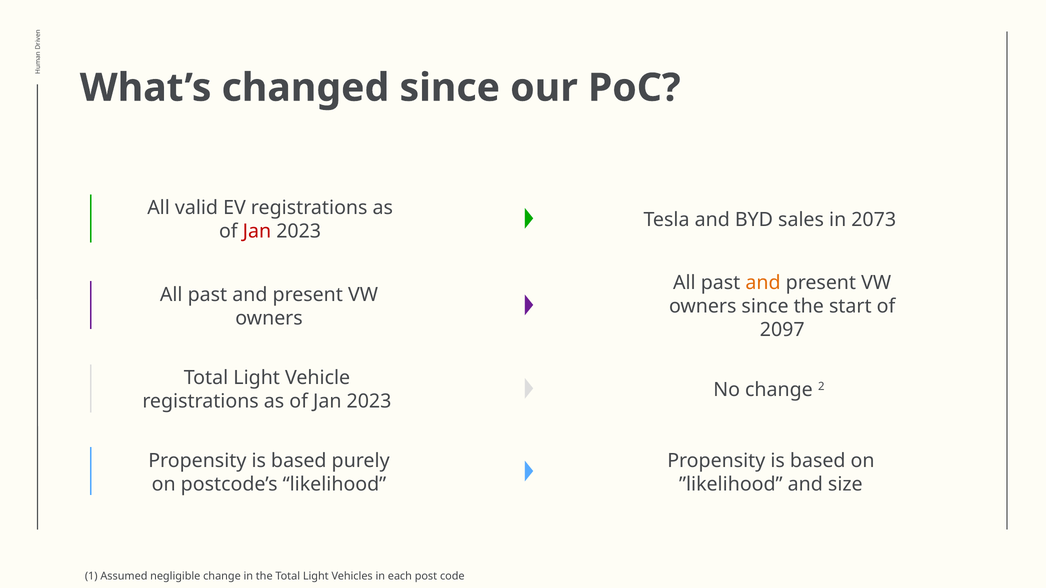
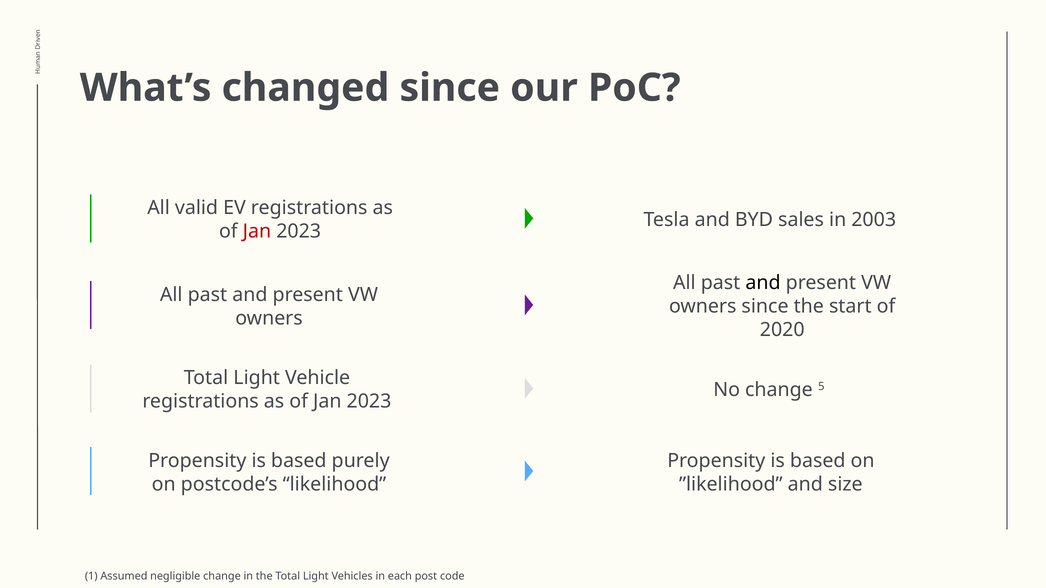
2073: 2073 -> 2003
and at (763, 283) colour: orange -> black
2097: 2097 -> 2020
2: 2 -> 5
